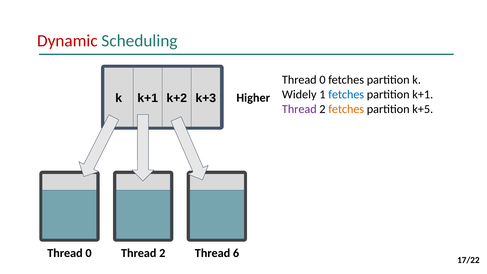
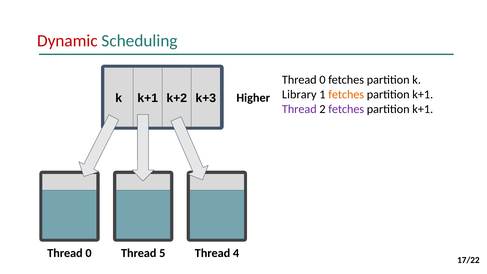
Widely: Widely -> Library
fetches at (346, 94) colour: blue -> orange
fetches at (346, 109) colour: orange -> purple
k+5 at (423, 109): k+5 -> k+1
2 at (162, 253): 2 -> 5
6: 6 -> 4
